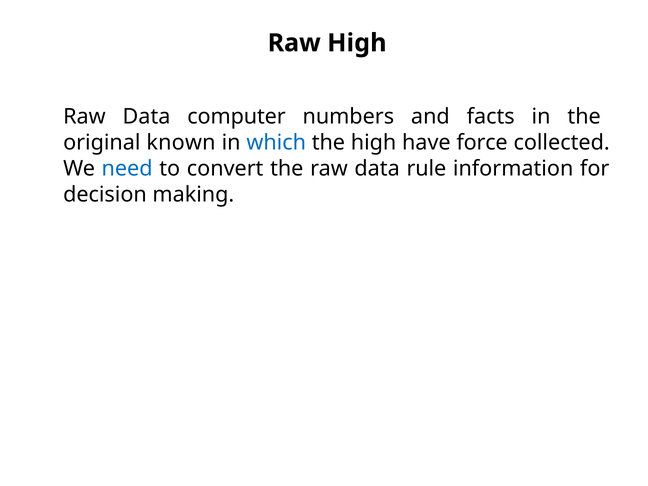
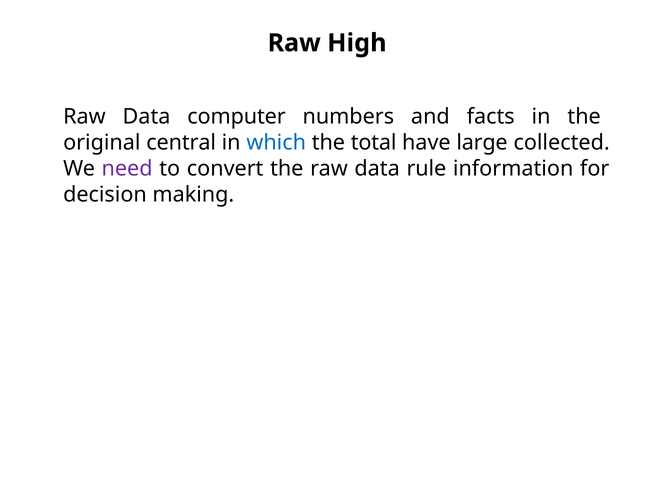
known: known -> central
the high: high -> total
force: force -> large
need colour: blue -> purple
